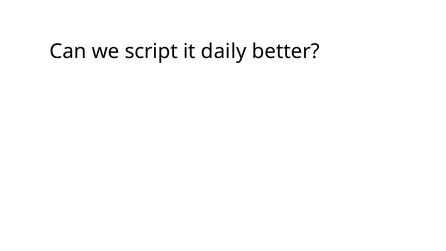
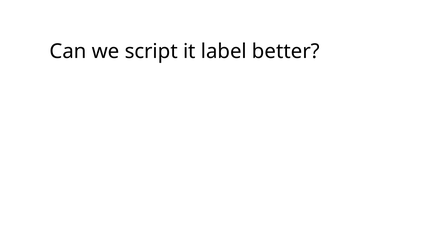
daily: daily -> label
